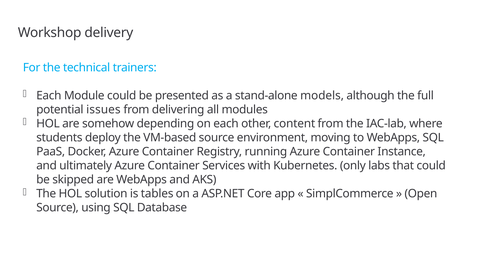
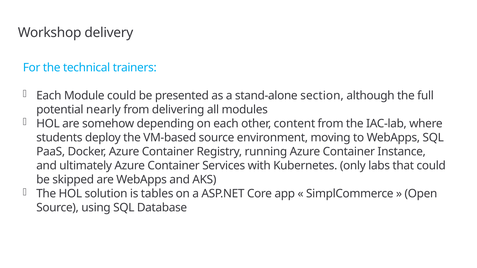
models: models -> section
issues: issues -> nearly
